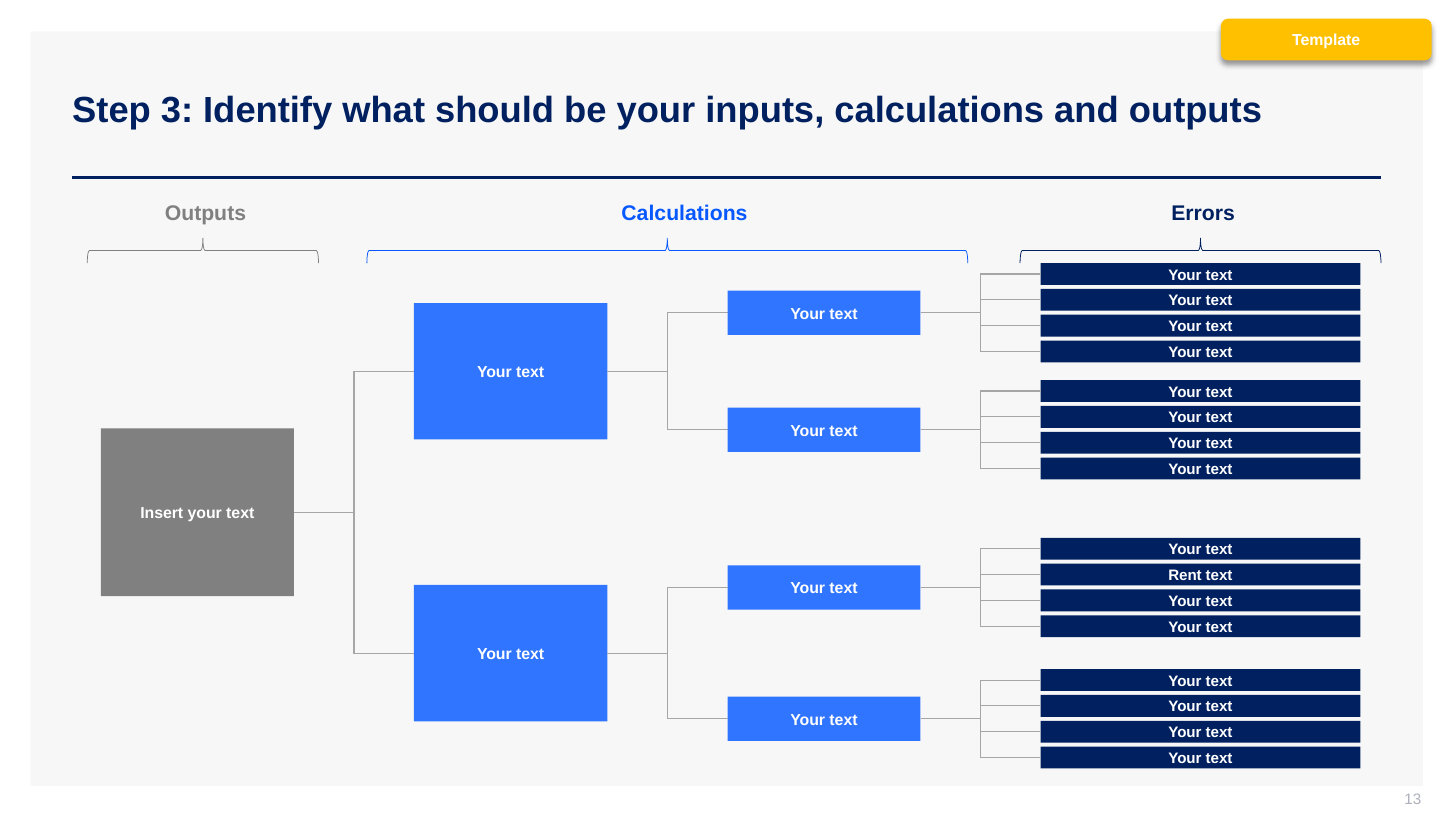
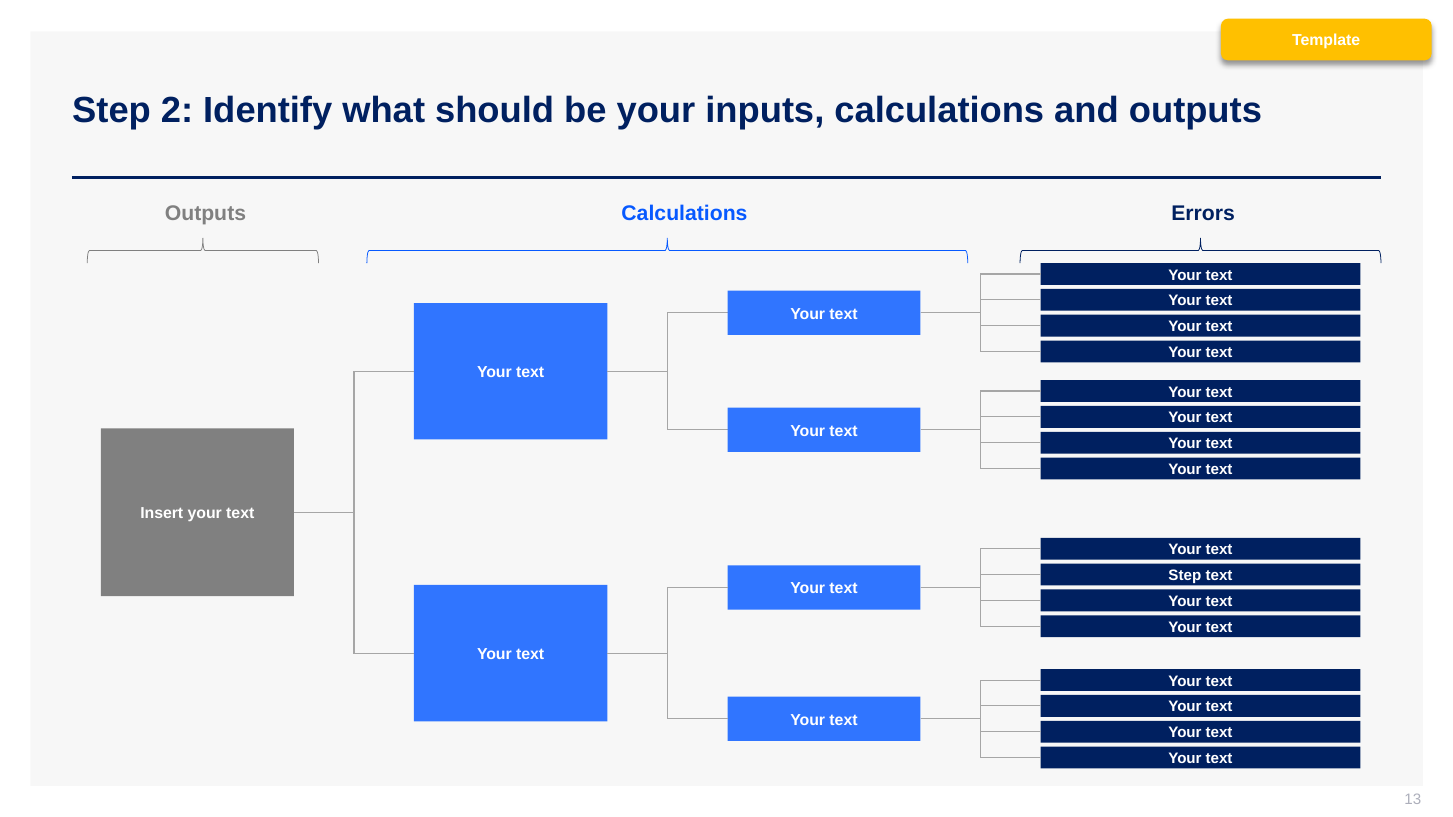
3: 3 -> 2
Rent at (1185, 576): Rent -> Step
